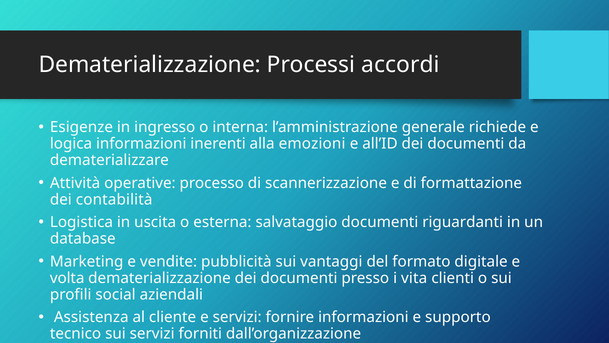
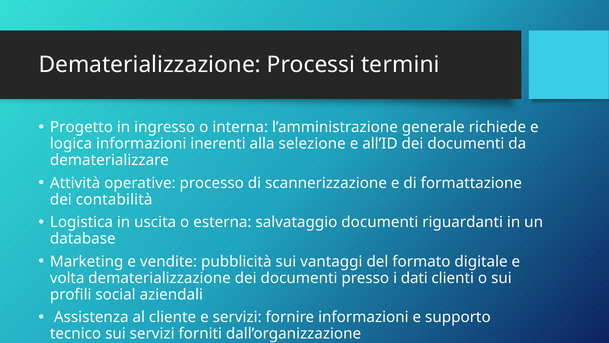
accordi: accordi -> termini
Esigenze: Esigenze -> Progetto
emozioni: emozioni -> selezione
vita: vita -> dati
